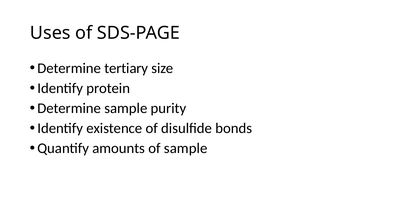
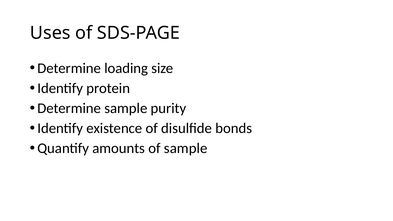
tertiary: tertiary -> loading
